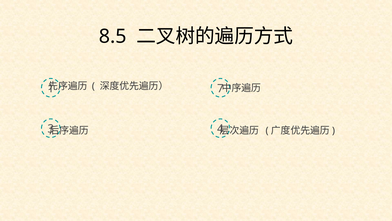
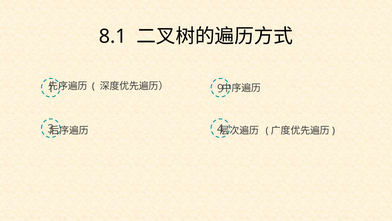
8.5: 8.5 -> 8.1
7: 7 -> 9
